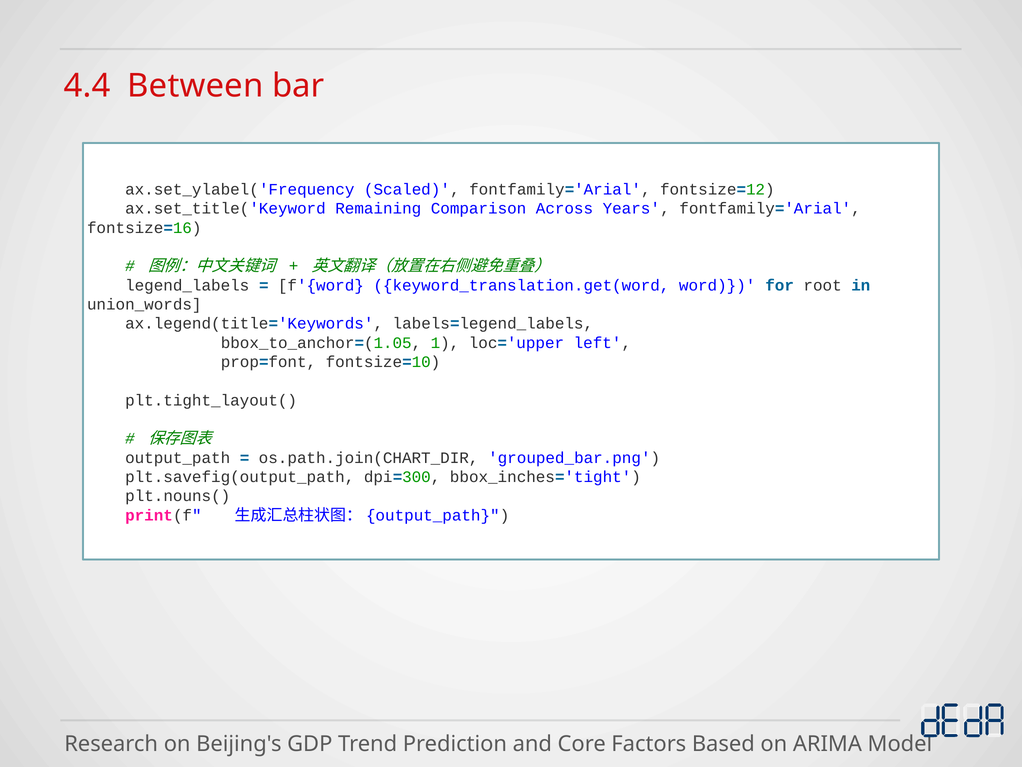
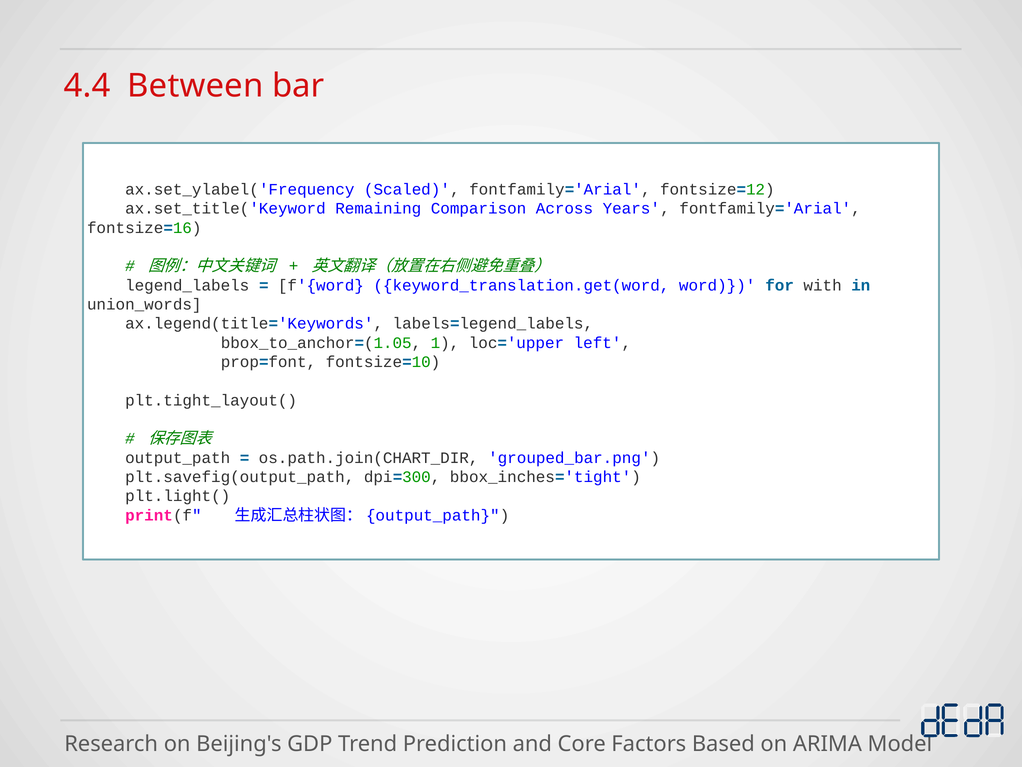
root: root -> with
plt.nouns(: plt.nouns( -> plt.light(
